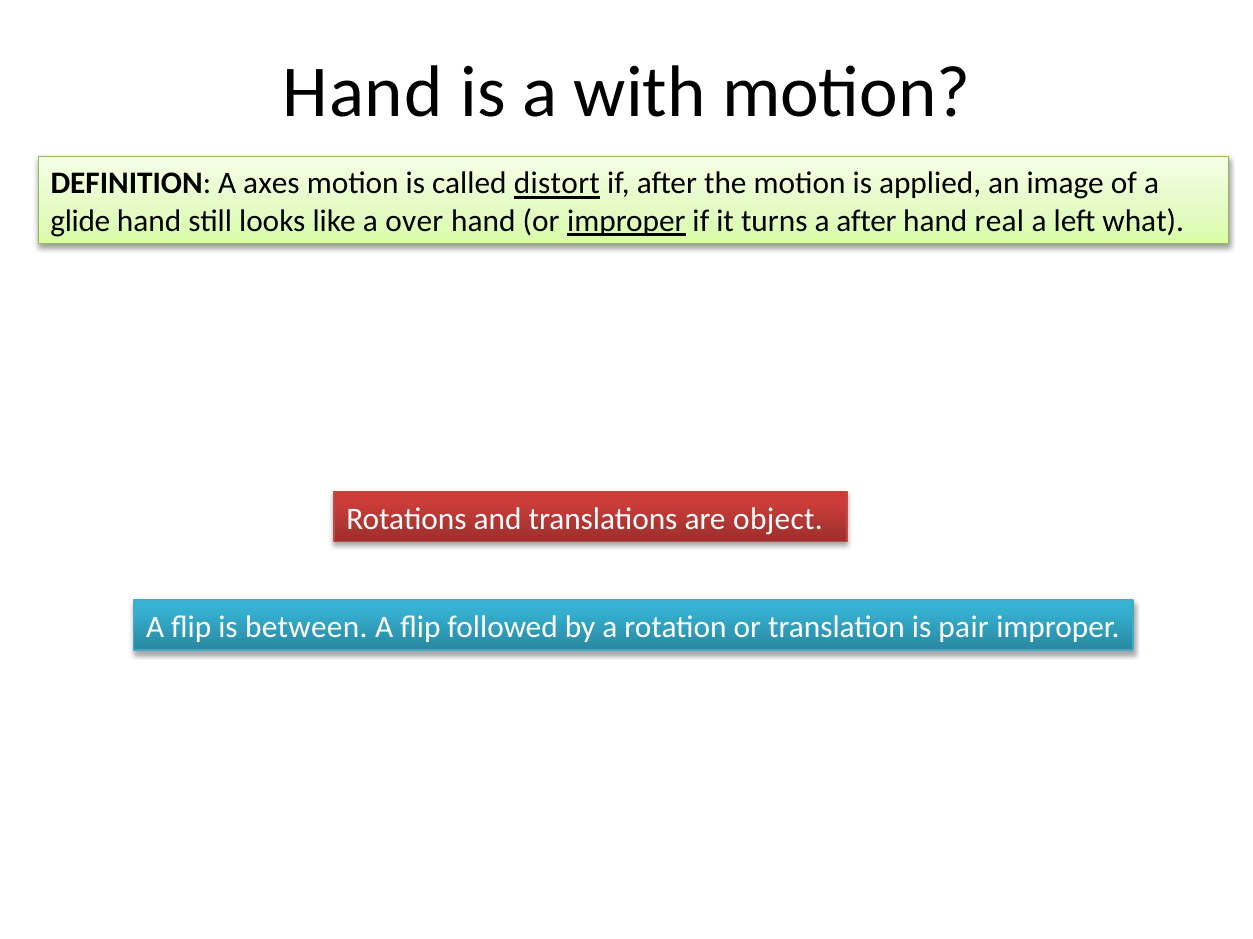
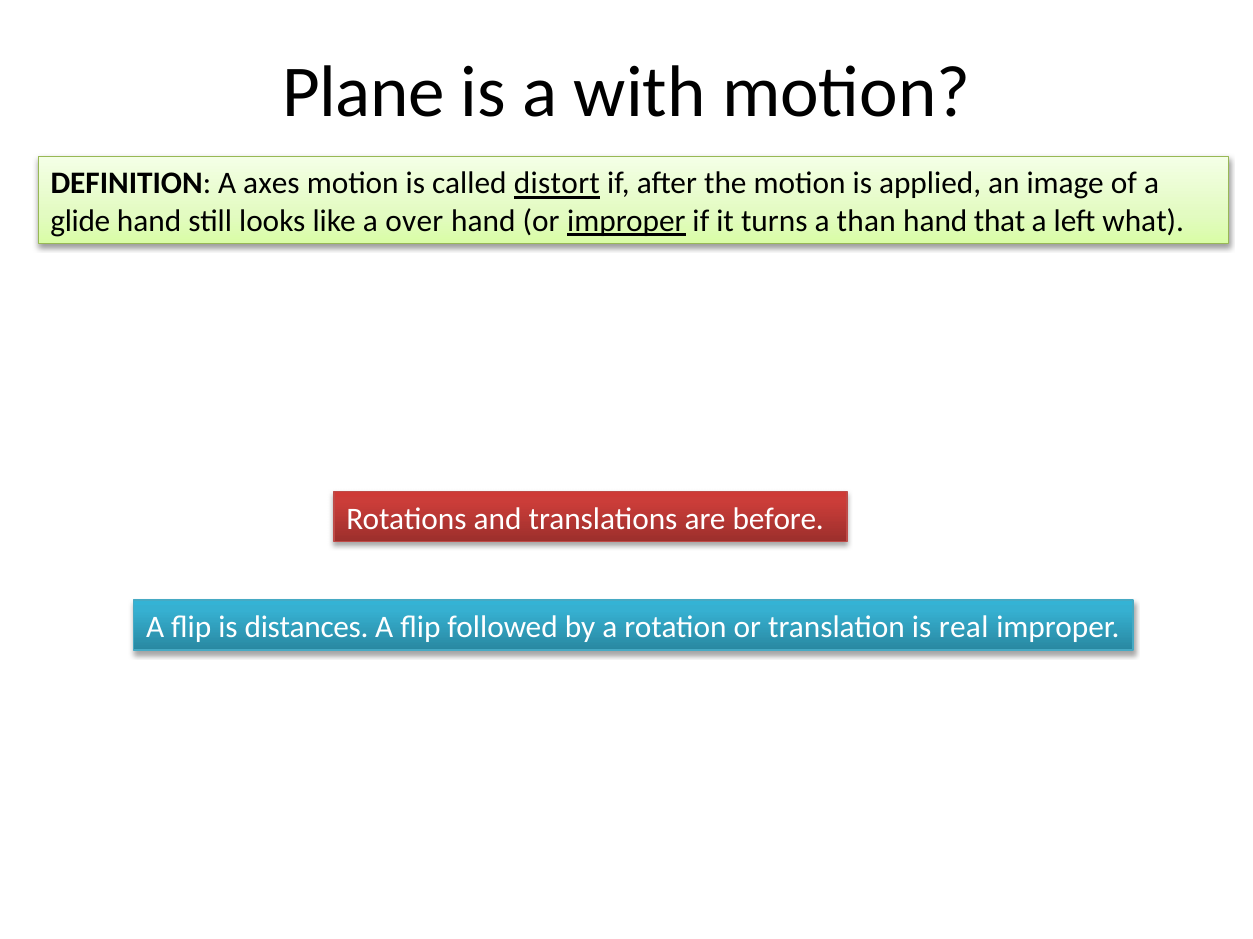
Hand at (363, 93): Hand -> Plane
a after: after -> than
real: real -> that
object: object -> before
between: between -> distances
pair: pair -> real
